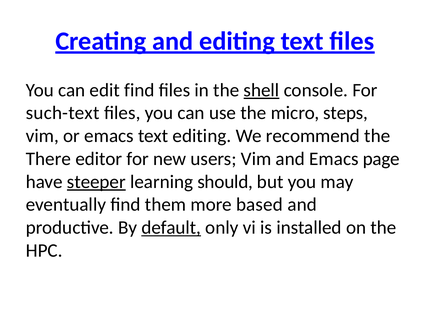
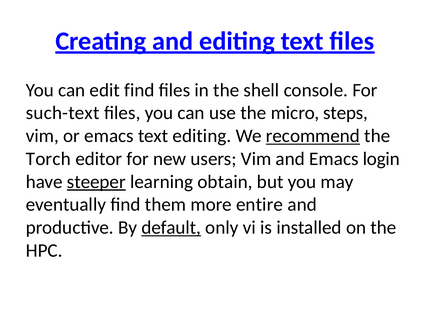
shell underline: present -> none
recommend underline: none -> present
There: There -> Torch
page: page -> login
should: should -> obtain
based: based -> entire
